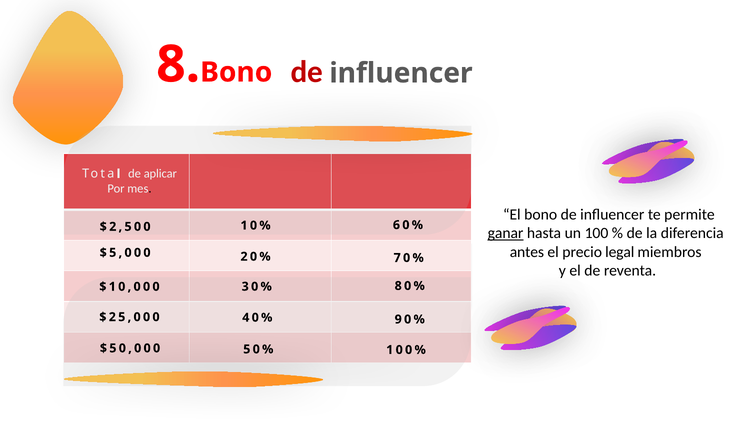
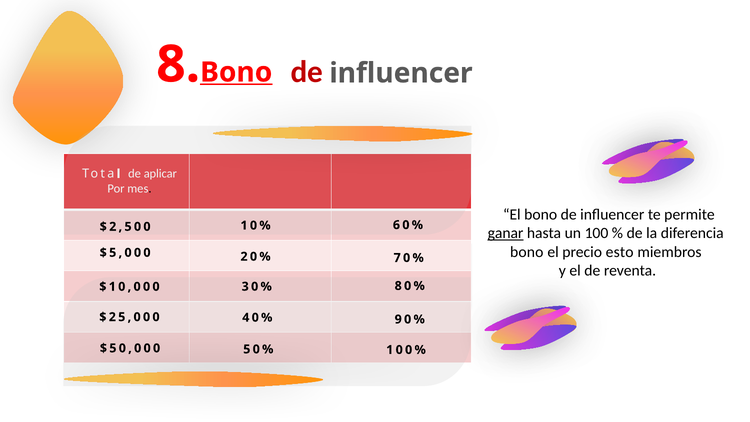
Bono at (236, 72) underline: none -> present
antes at (527, 252): antes -> bono
legal: legal -> esto
